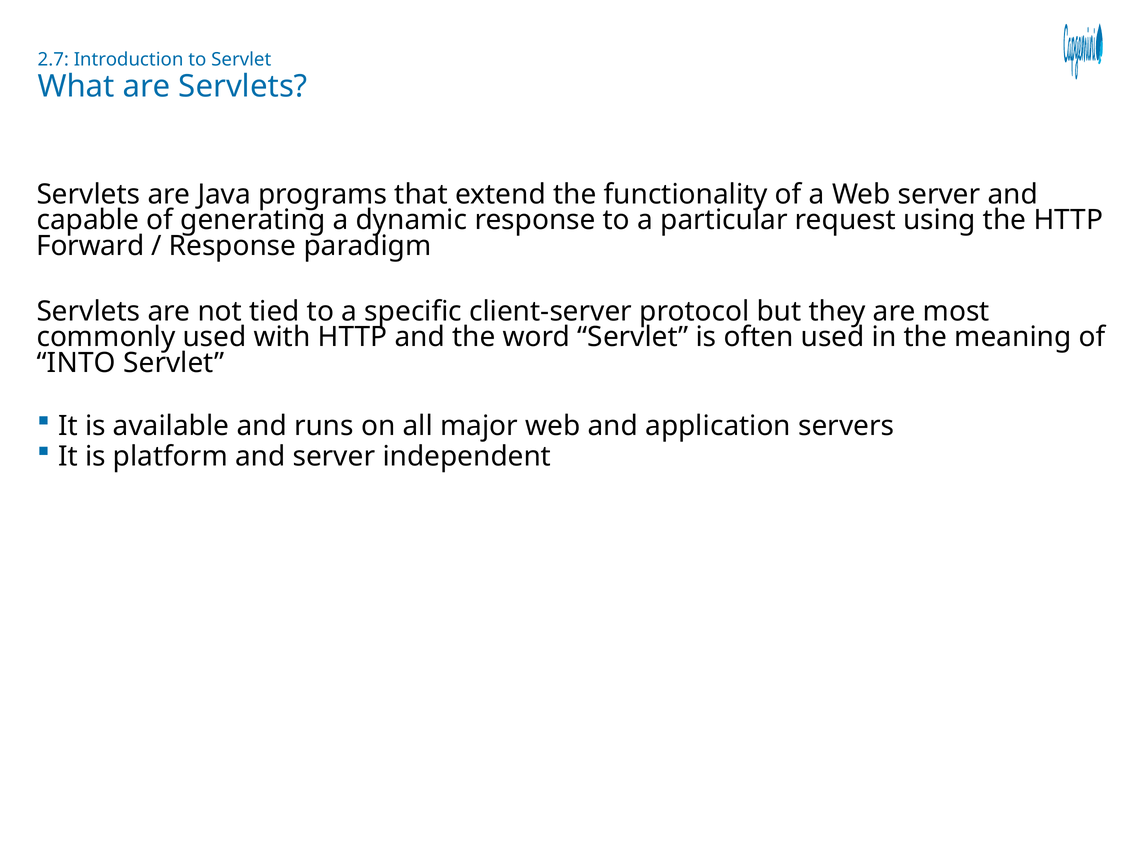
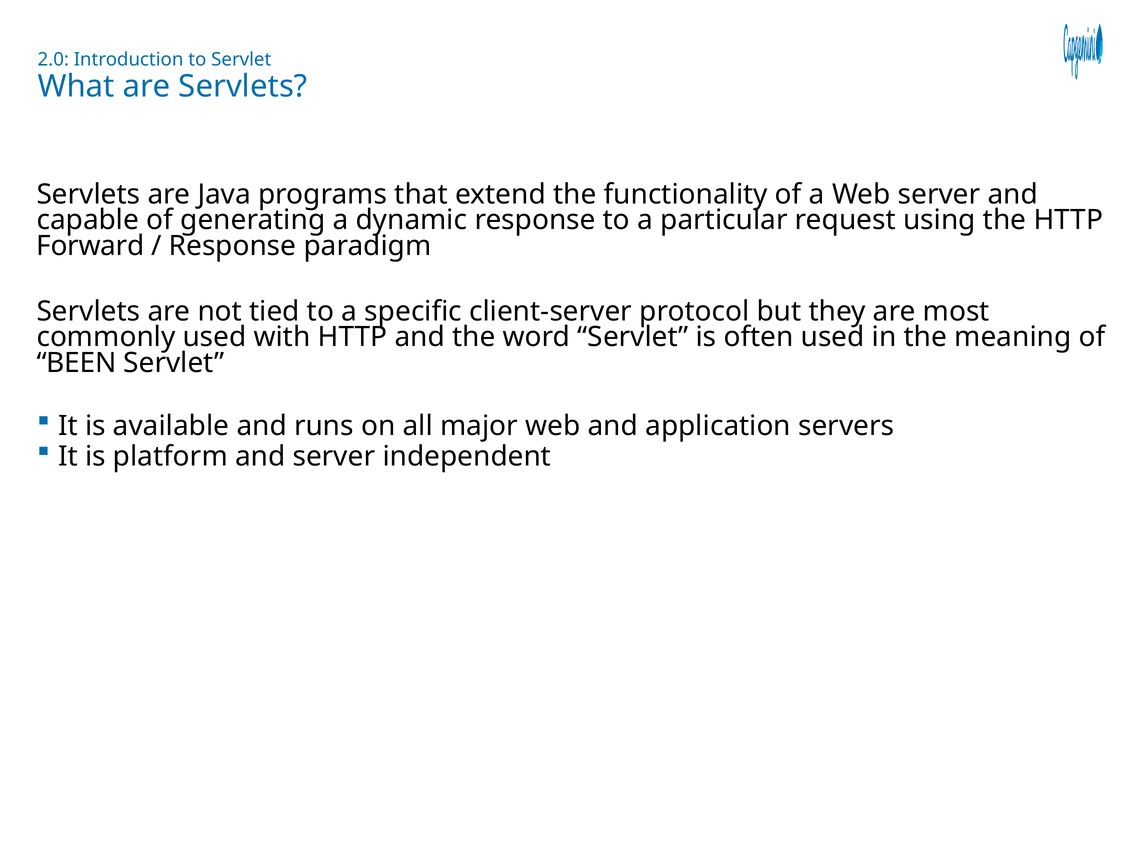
2.7: 2.7 -> 2.0
INTO: INTO -> BEEN
